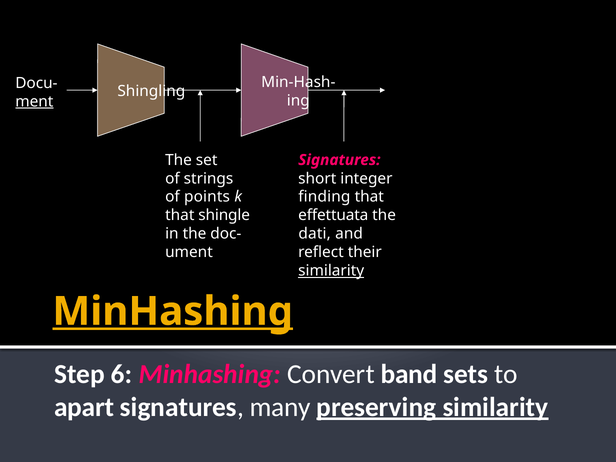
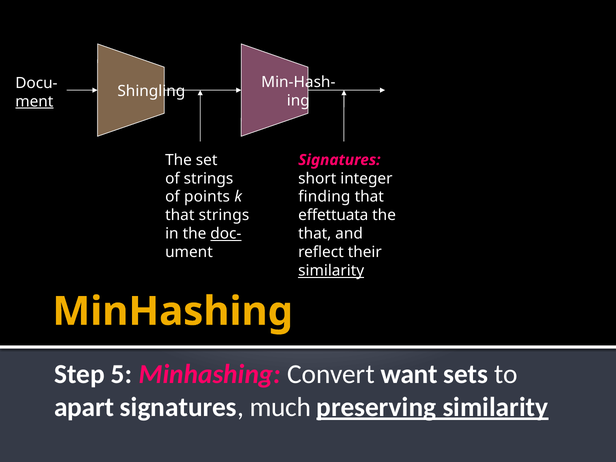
that shingle: shingle -> strings
doc- underline: none -> present
dati at (315, 234): dati -> that
MinHashing at (173, 312) underline: present -> none
6: 6 -> 5
band: band -> want
many: many -> much
